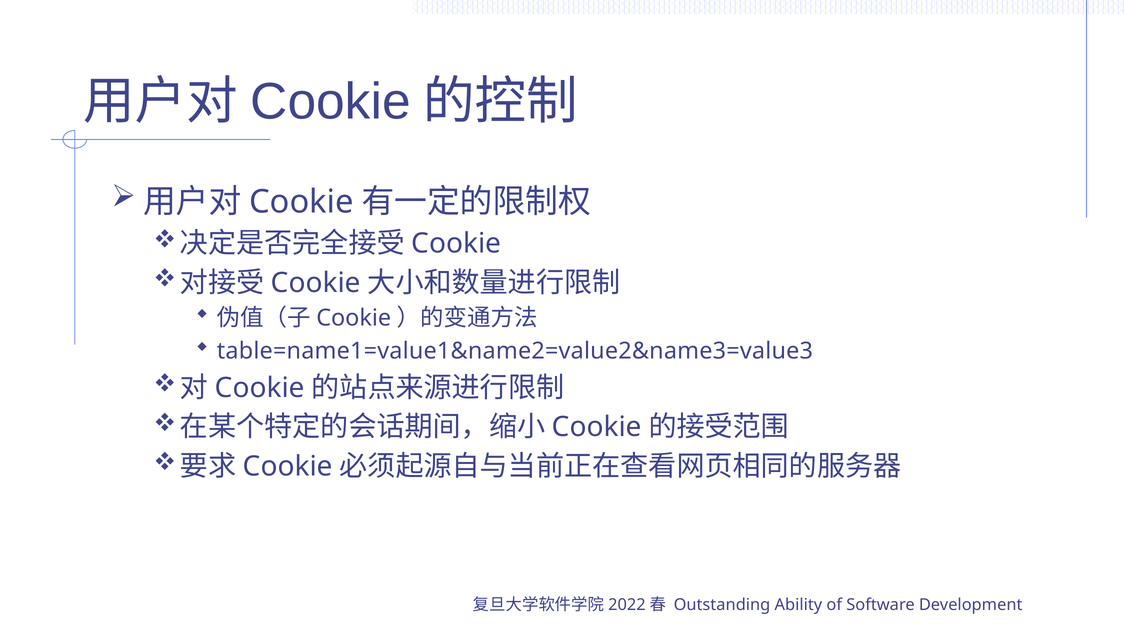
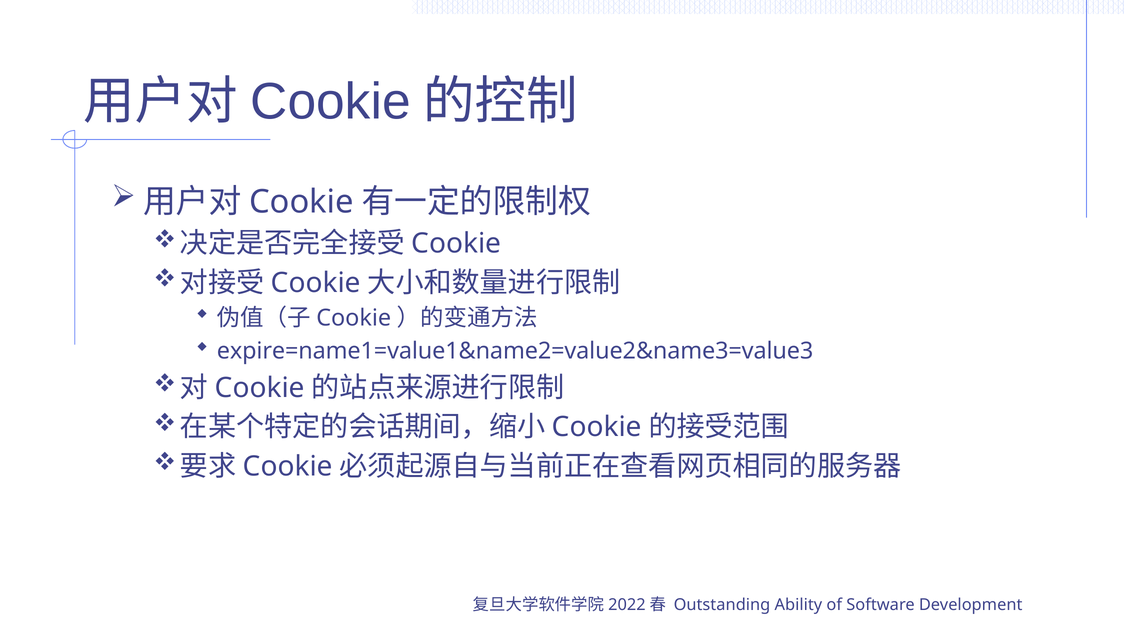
table=name1=value1&name2=value2&name3=value3: table=name1=value1&name2=value2&name3=value3 -> expire=name1=value1&name2=value2&name3=value3
